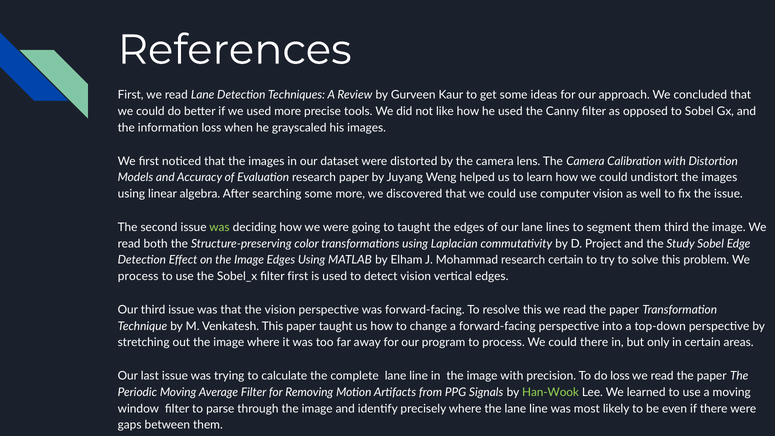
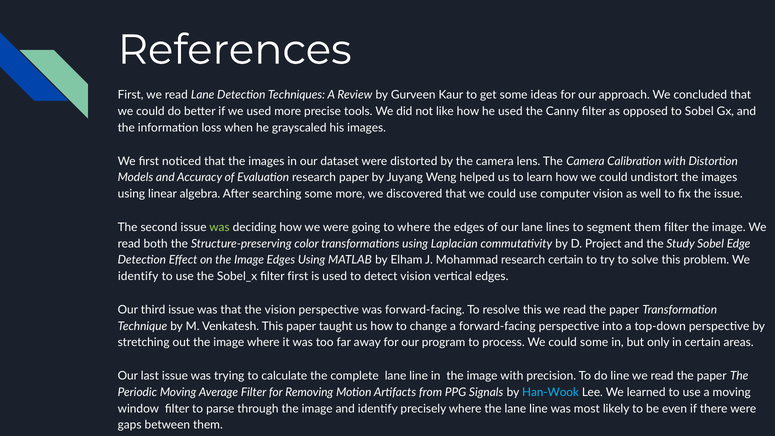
to taught: taught -> where
them third: third -> filter
process at (138, 276): process -> identify
could there: there -> some
do loss: loss -> line
Han-Wook colour: light green -> light blue
